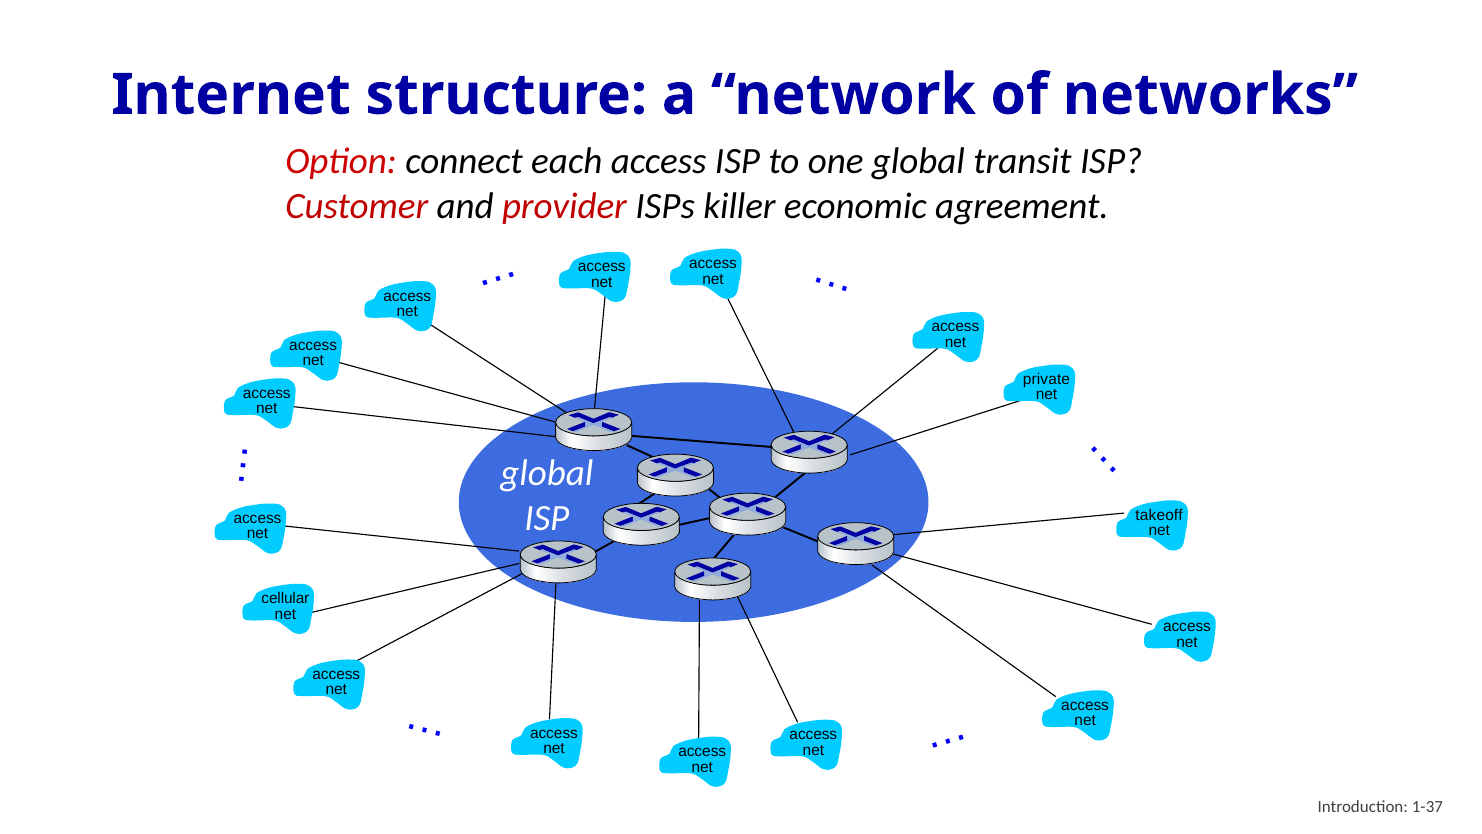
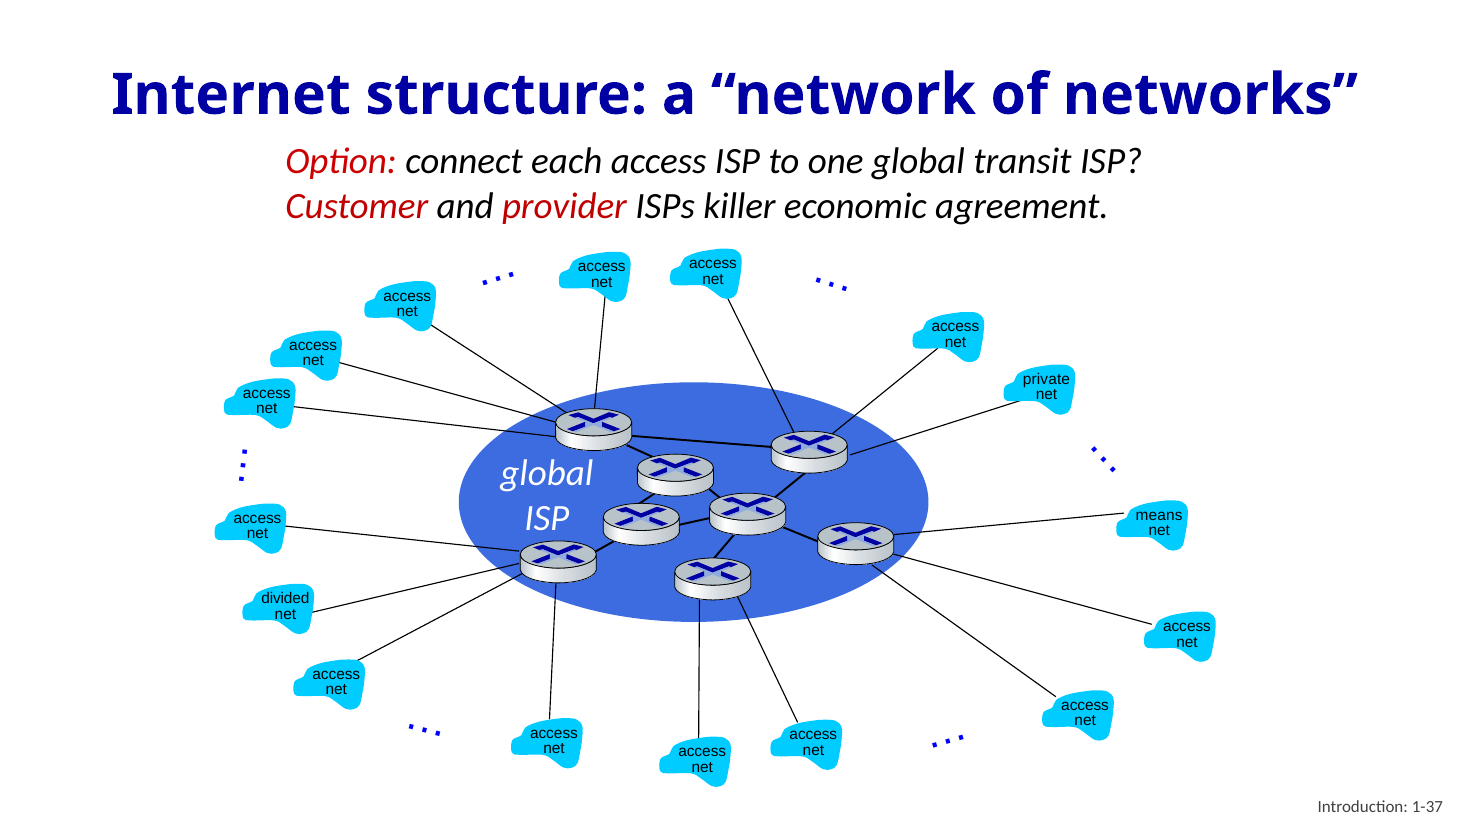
takeoff: takeoff -> means
cellular: cellular -> divided
